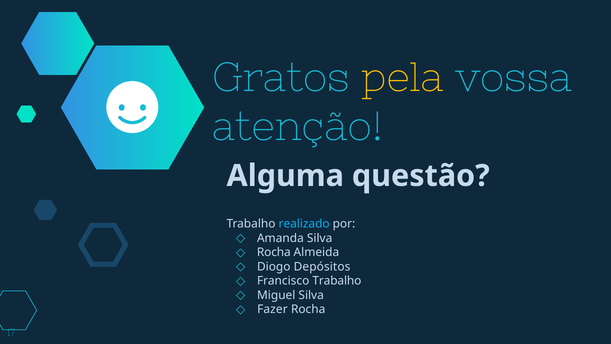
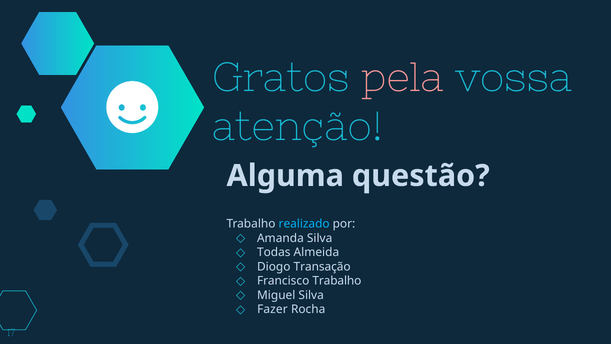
pela colour: yellow -> pink
Rocha at (274, 252): Rocha -> Todas
Depósitos: Depósitos -> Transação
